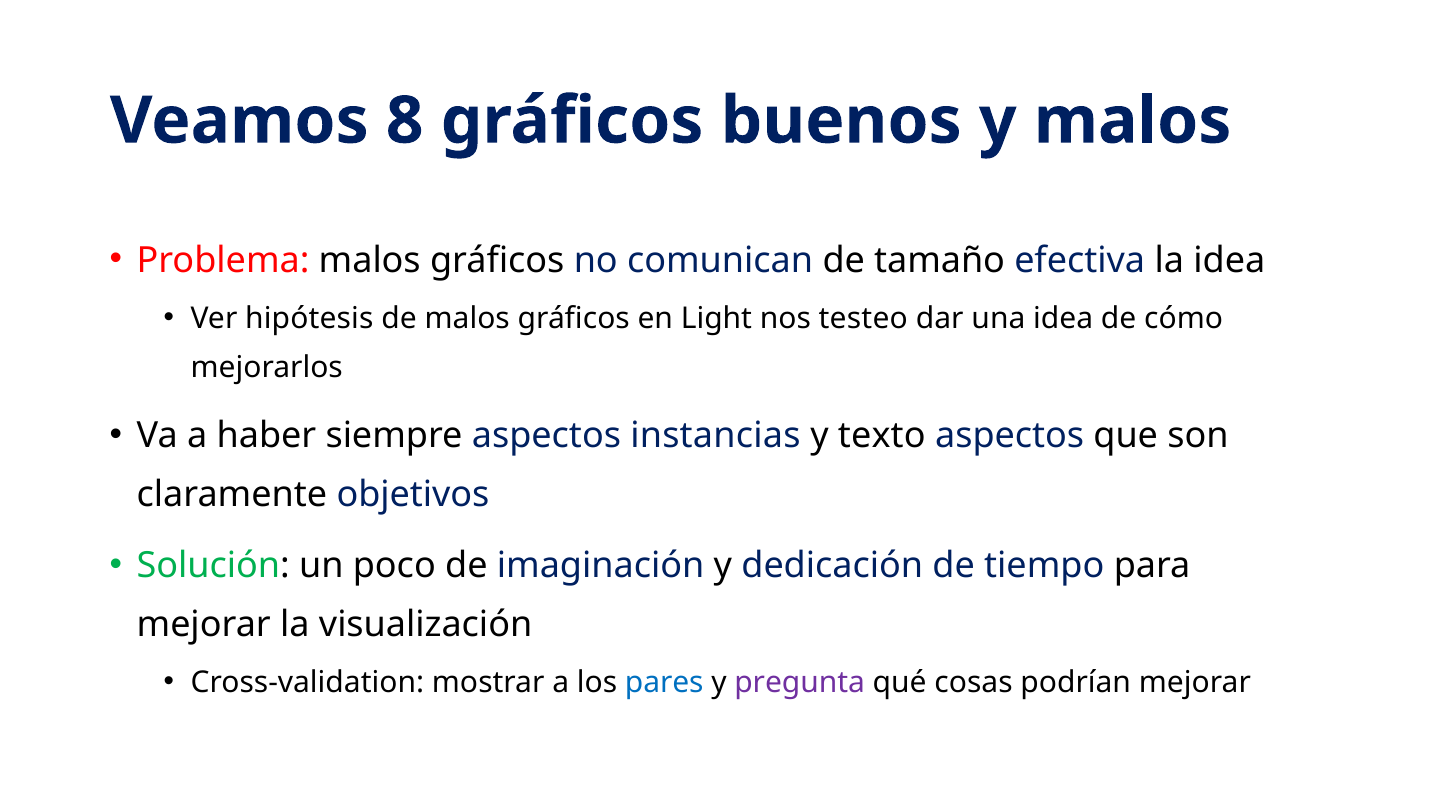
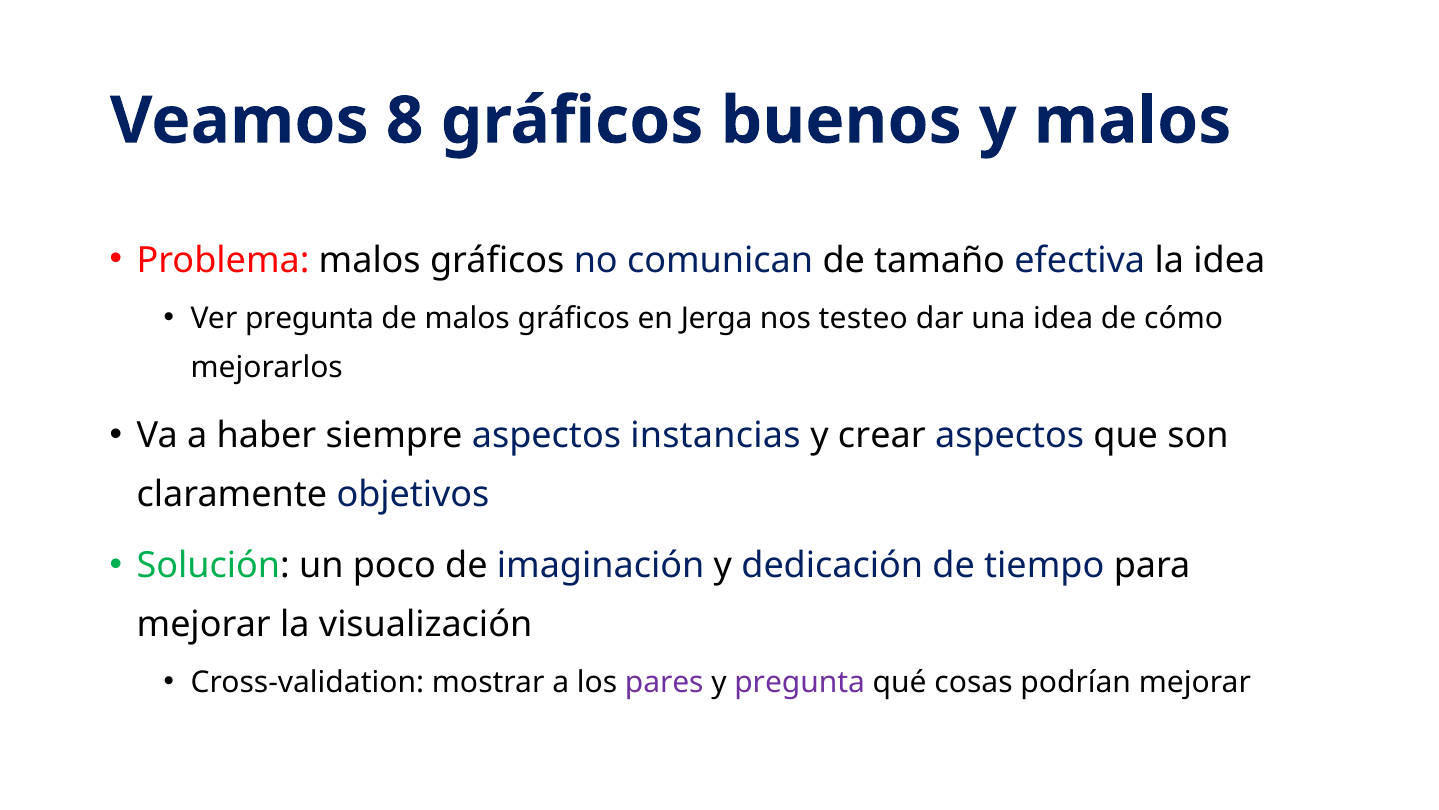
Ver hipótesis: hipótesis -> pregunta
Light: Light -> Jerga
texto: texto -> crear
pares colour: blue -> purple
